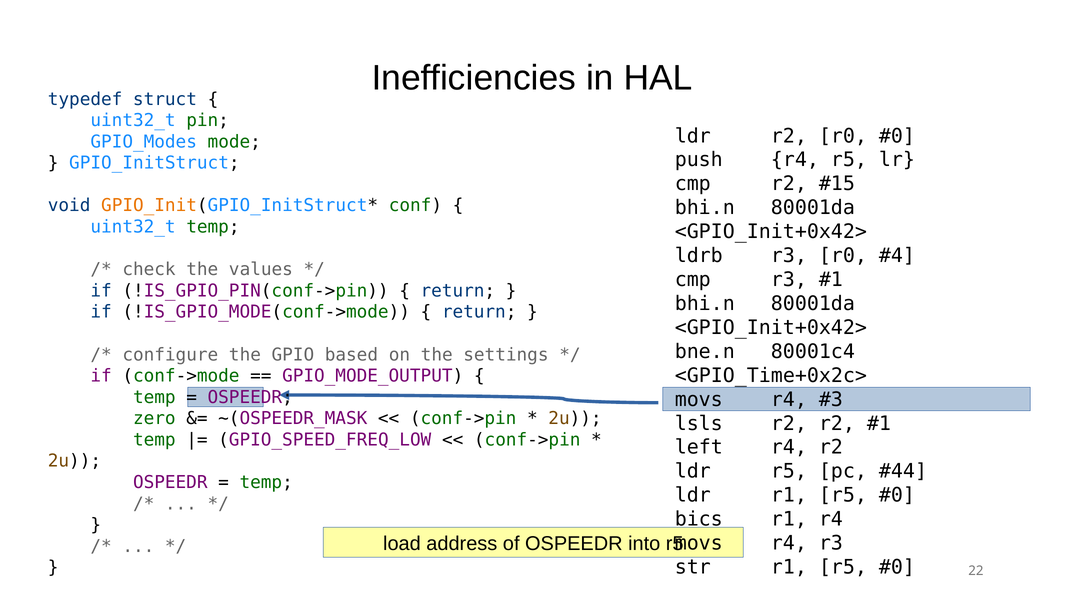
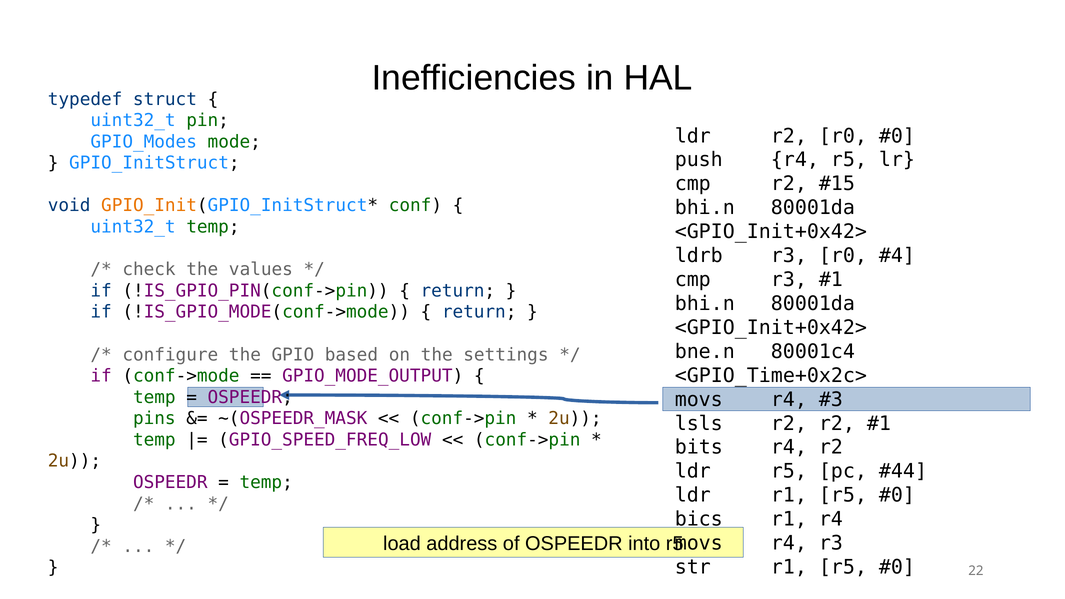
zero: zero -> pins
left: left -> bits
